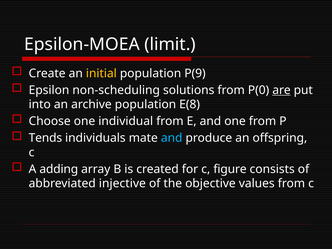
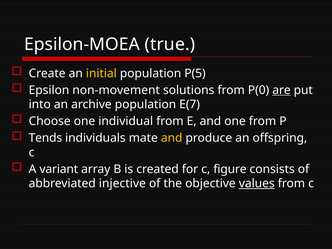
limit: limit -> true
P(9: P(9 -> P(5
non-scheduling: non-scheduling -> non-movement
E(8: E(8 -> E(7
and at (172, 138) colour: light blue -> yellow
adding: adding -> variant
values underline: none -> present
